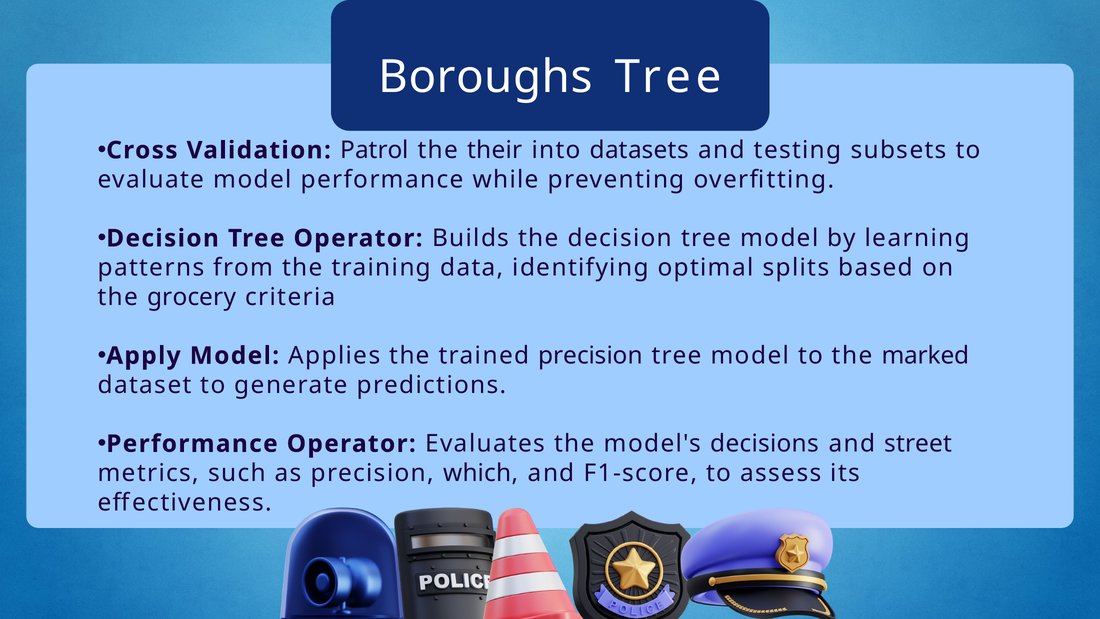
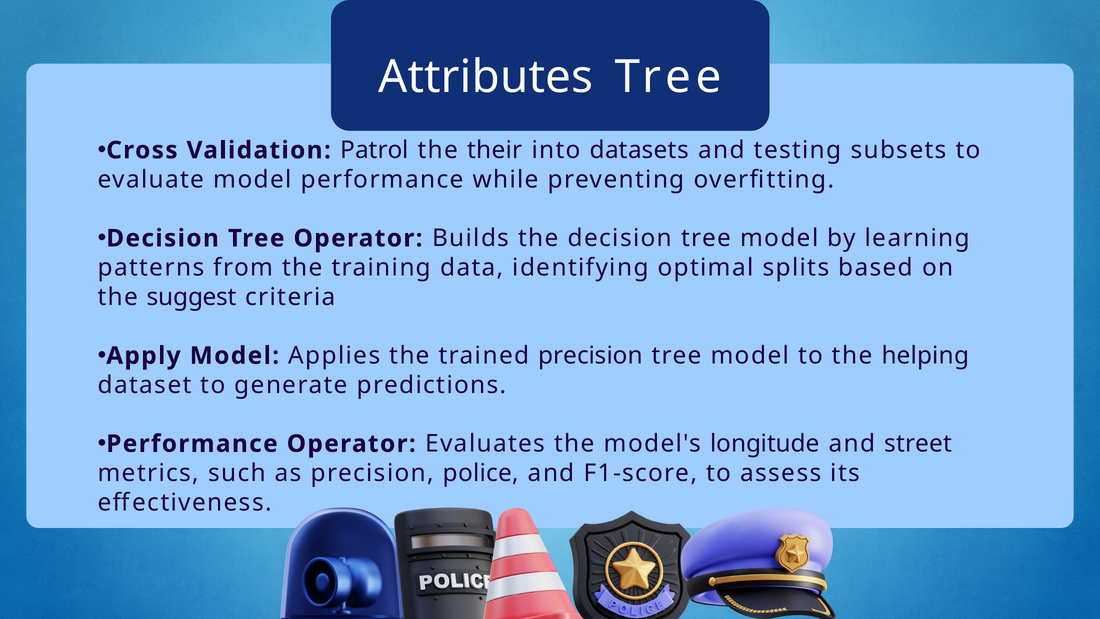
Boroughs: Boroughs -> Attributes
grocery: grocery -> suggest
marked: marked -> helping
decisions: decisions -> longitude
which: which -> police
